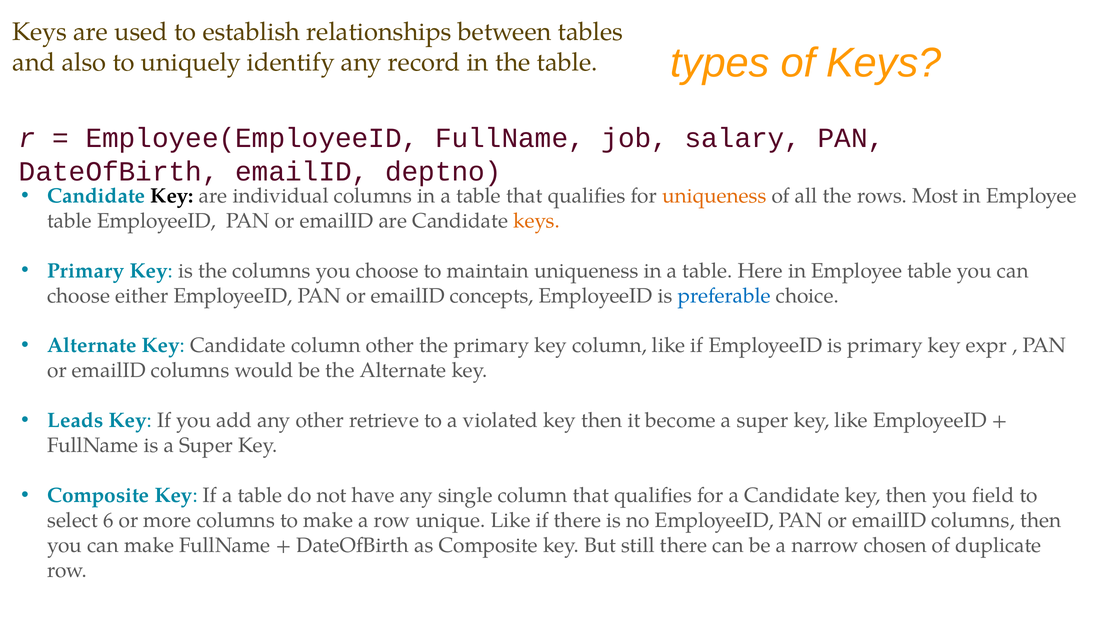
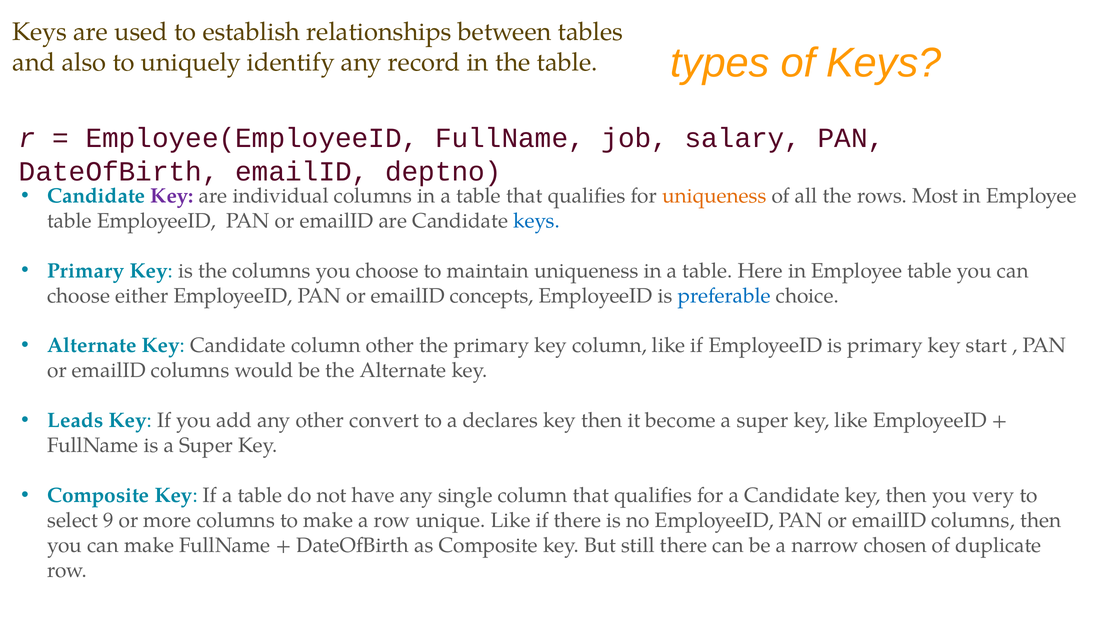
Key at (172, 196) colour: black -> purple
keys at (537, 221) colour: orange -> blue
expr: expr -> start
retrieve: retrieve -> convert
violated: violated -> declares
field: field -> very
6: 6 -> 9
